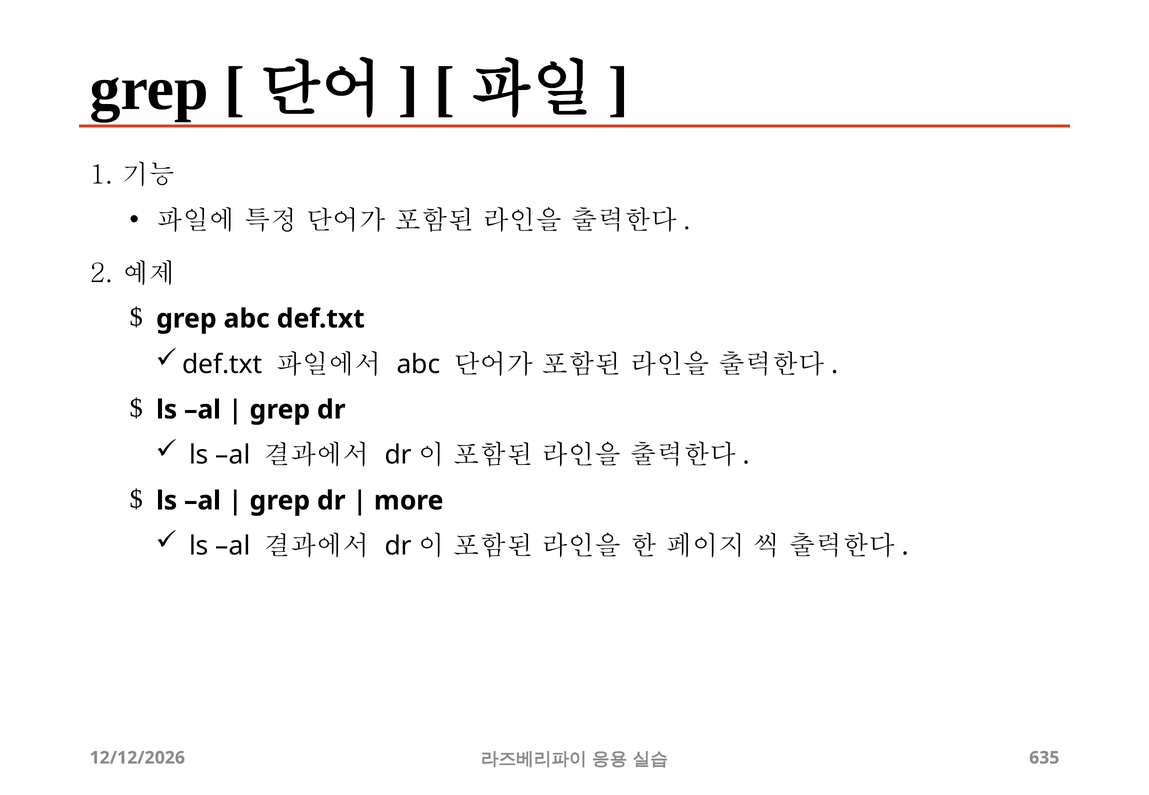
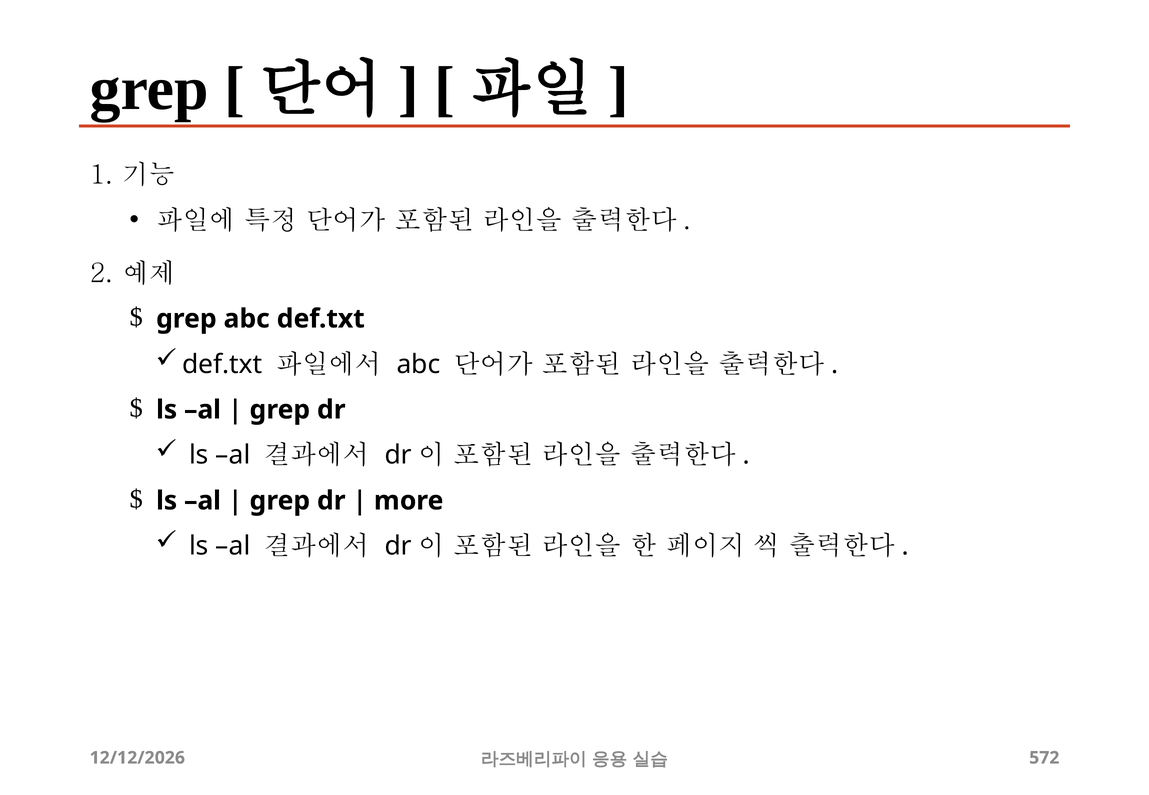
635: 635 -> 572
